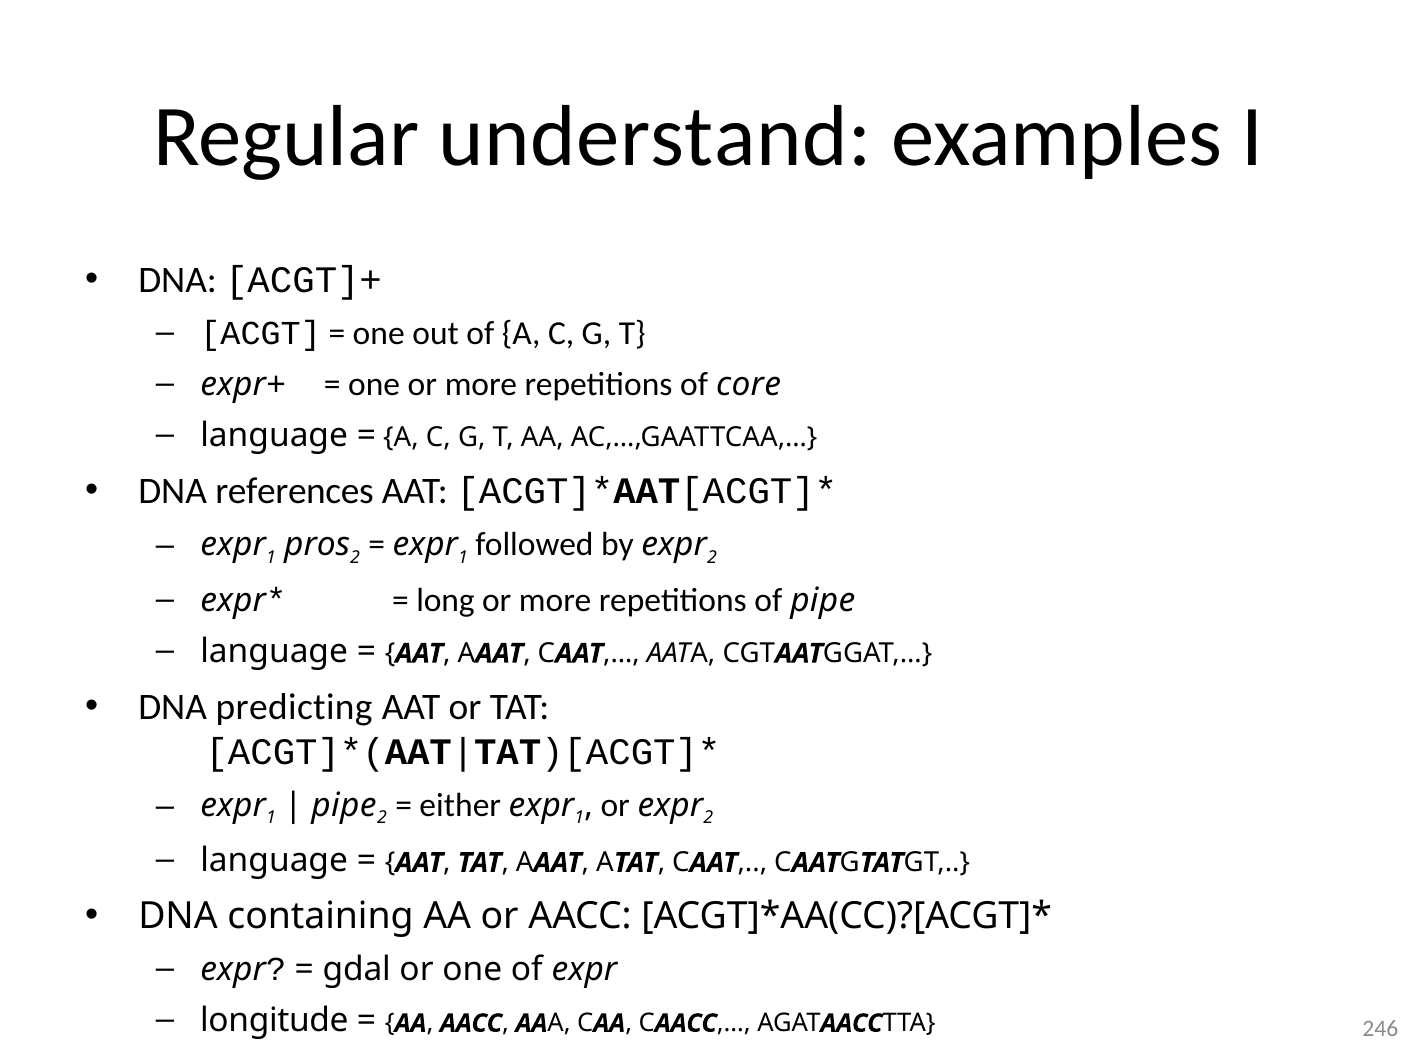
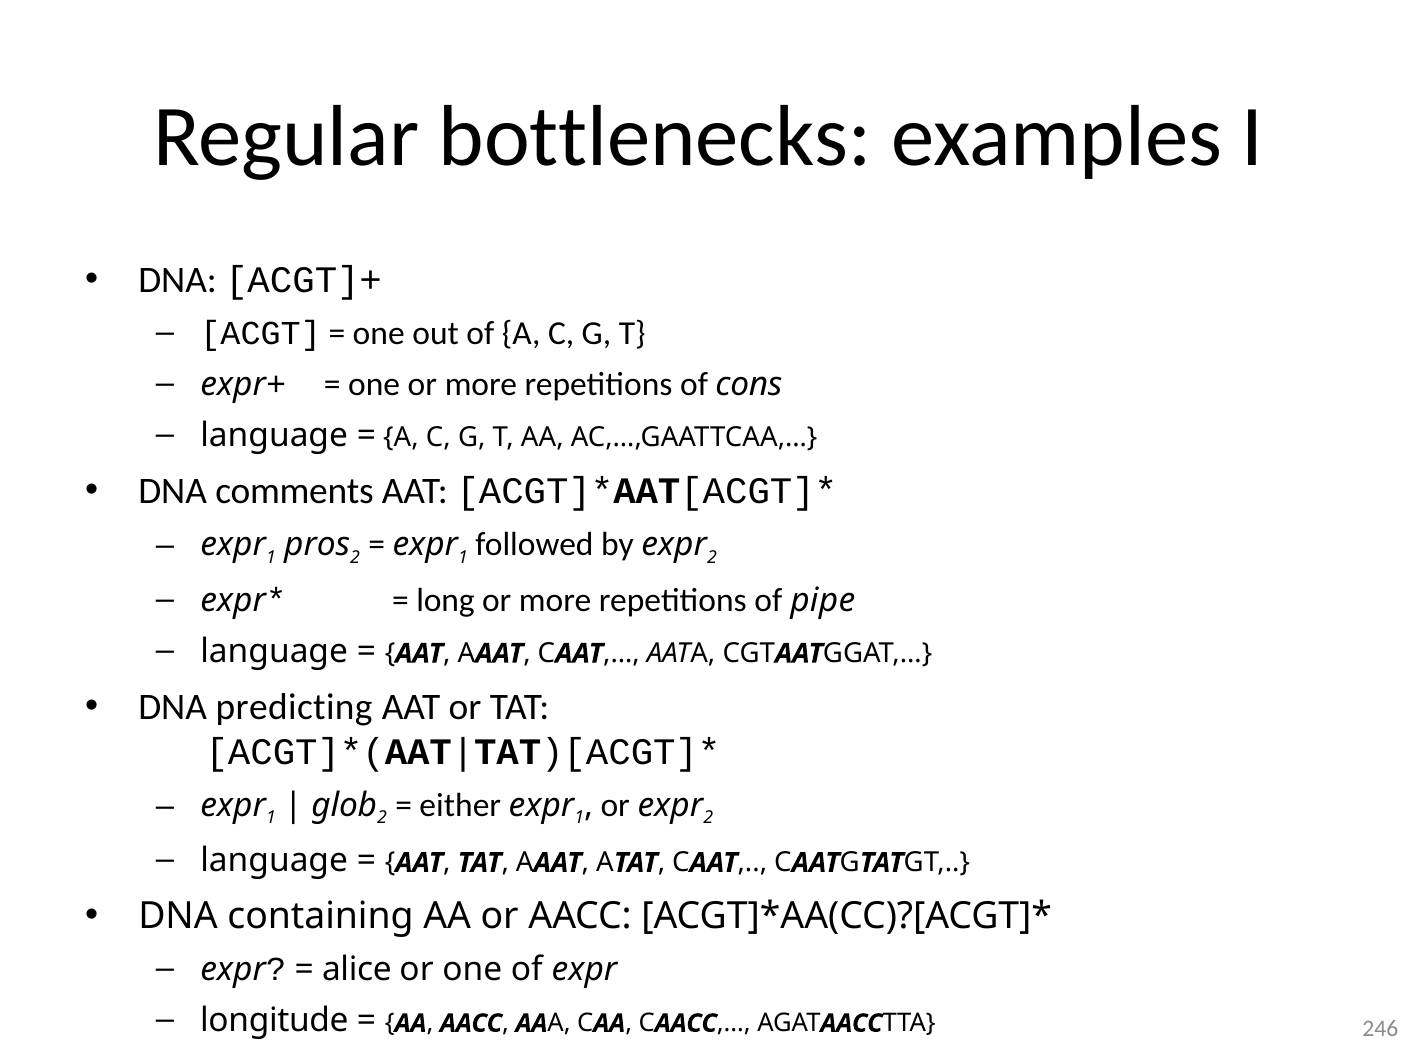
understand: understand -> bottlenecks
core: core -> cons
references: references -> comments
pipe at (344, 805): pipe -> glob
gdal: gdal -> alice
